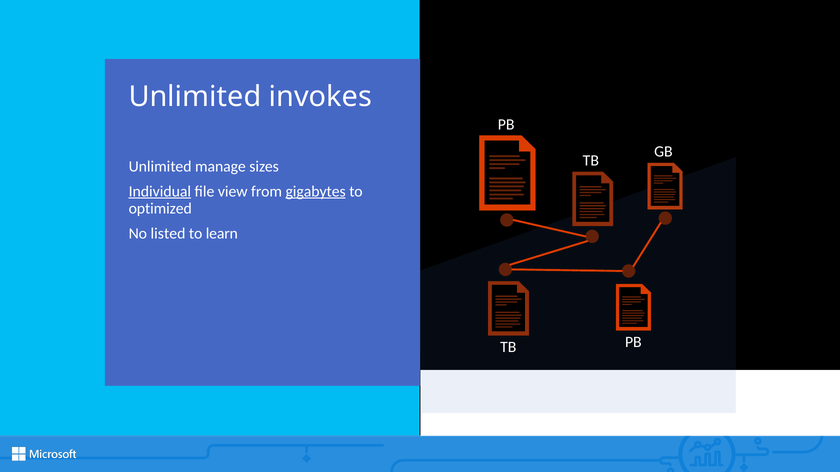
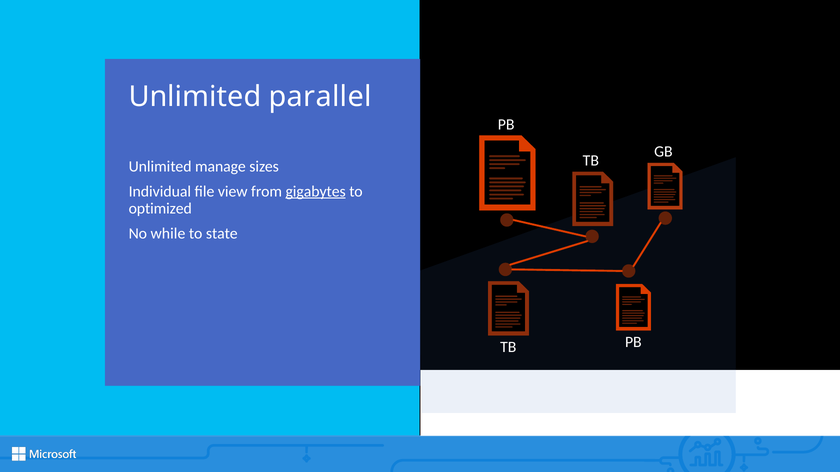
invokes: invokes -> parallel
Individual underline: present -> none
listed: listed -> while
learn: learn -> state
